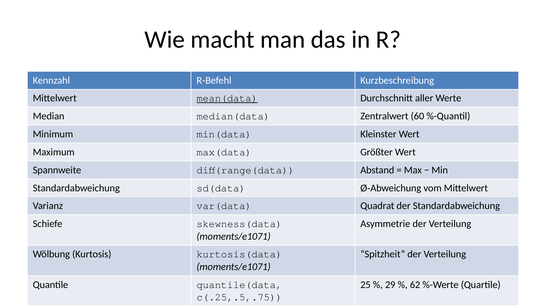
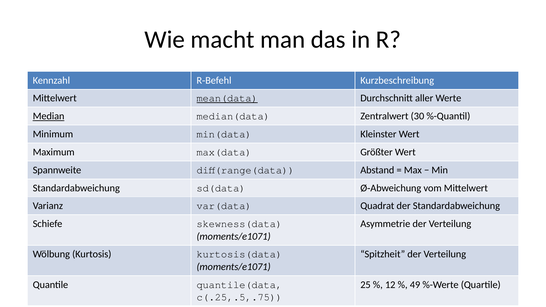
Median underline: none -> present
60: 60 -> 30
29: 29 -> 12
62: 62 -> 49
